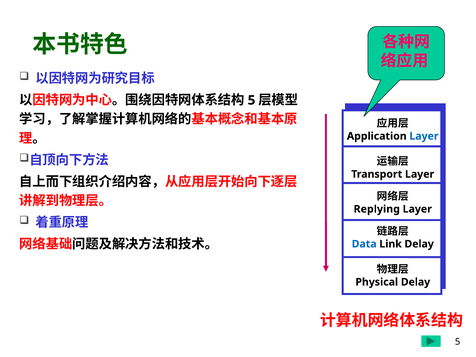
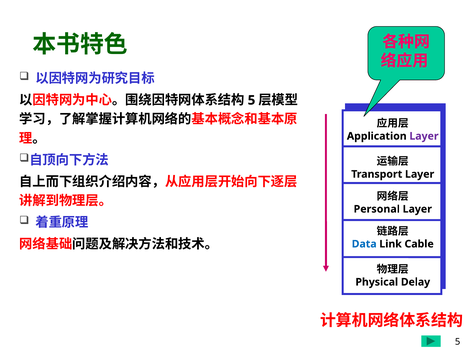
Layer at (424, 136) colour: blue -> purple
Replying: Replying -> Personal
Link Delay: Delay -> Cable
